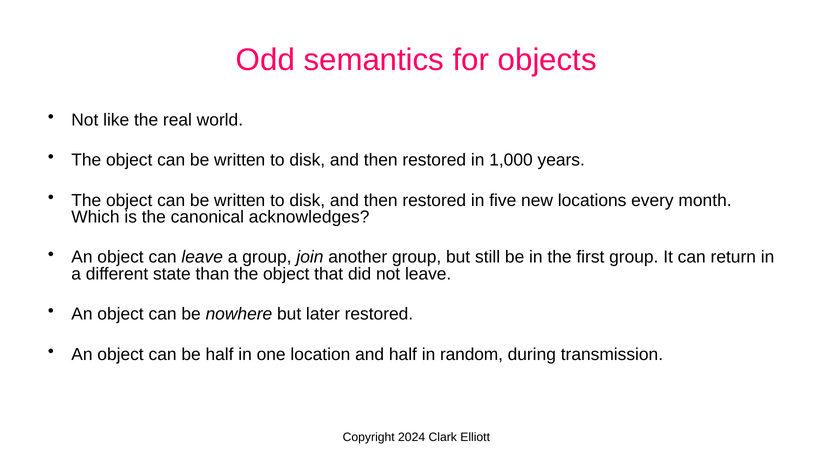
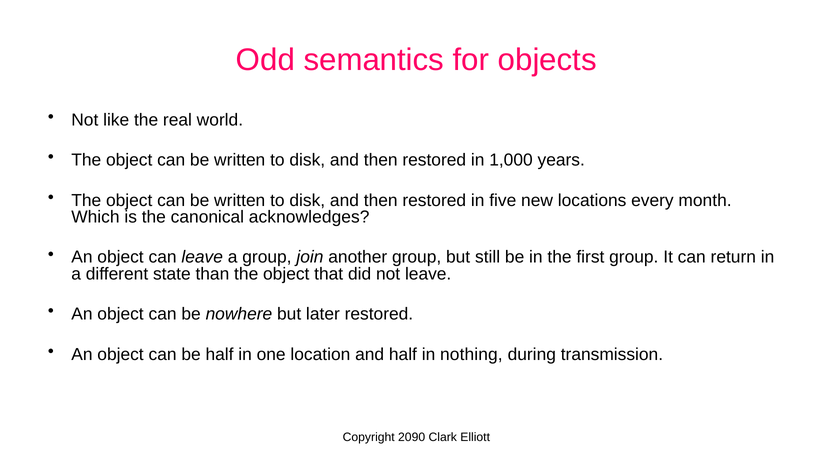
random: random -> nothing
2024: 2024 -> 2090
